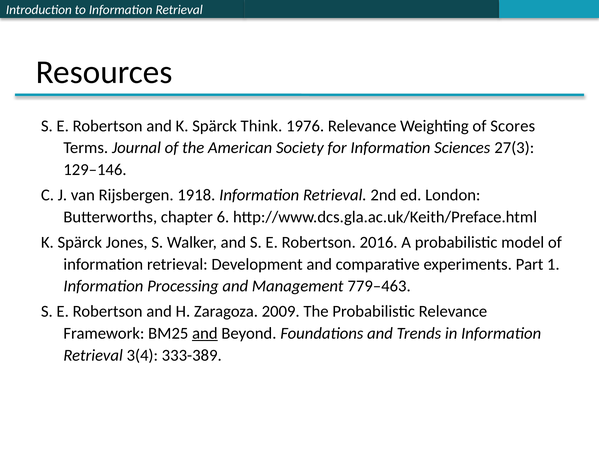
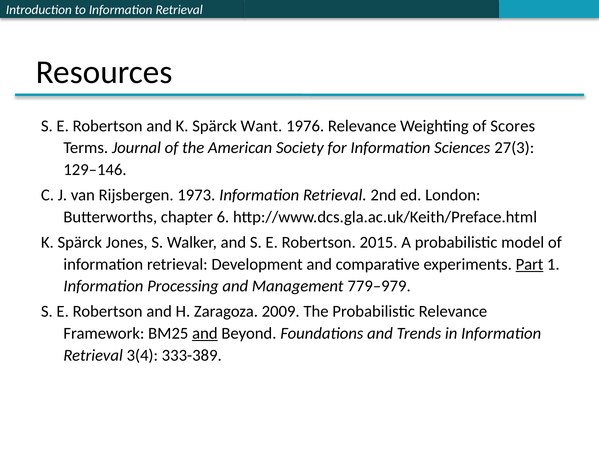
Think: Think -> Want
1918: 1918 -> 1973
2016: 2016 -> 2015
Part underline: none -> present
779–463: 779–463 -> 779–979
